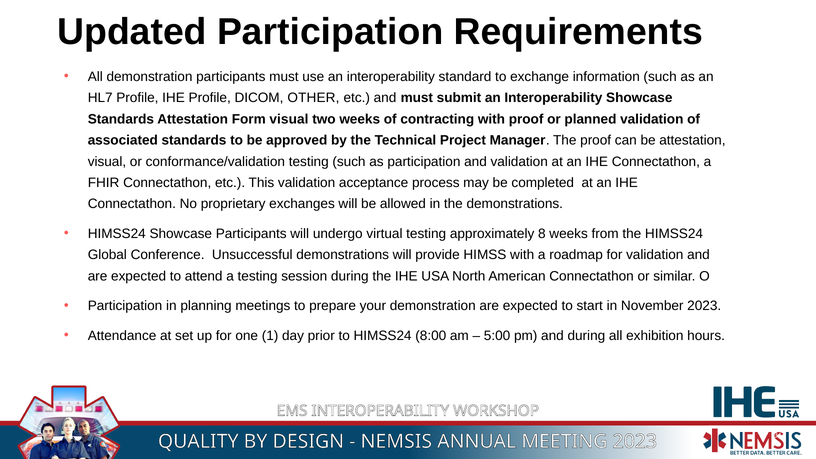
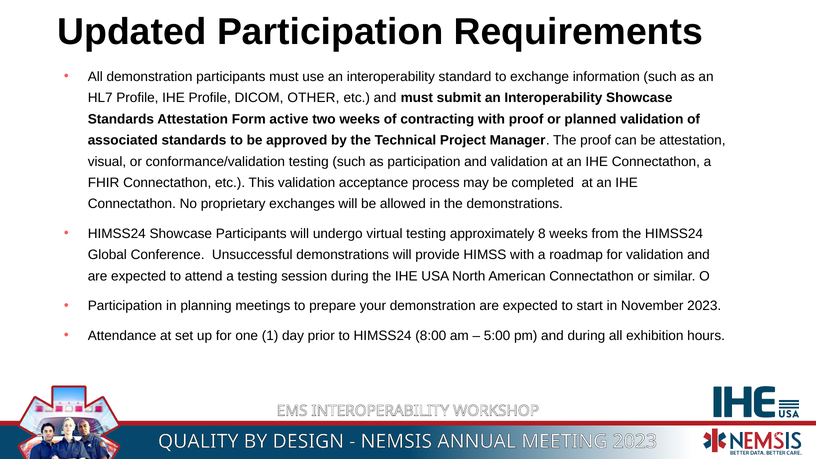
Form visual: visual -> active
